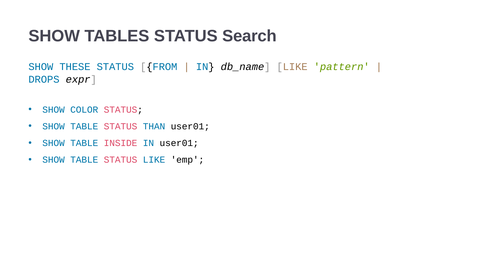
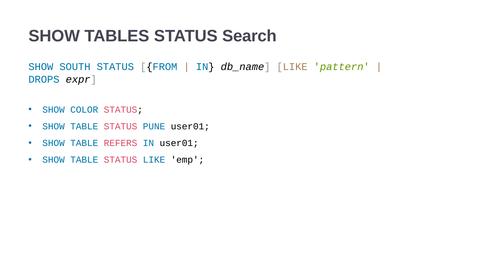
THESE: THESE -> SOUTH
THAN: THAN -> PUNE
INSIDE: INSIDE -> REFERS
